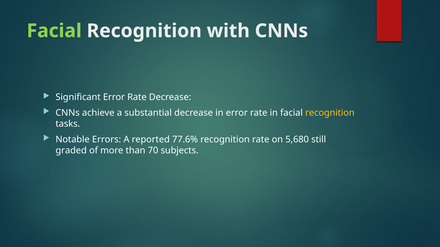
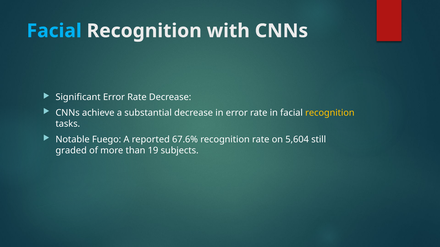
Facial at (54, 31) colour: light green -> light blue
Errors: Errors -> Fuego
77.6%: 77.6% -> 67.6%
5,680: 5,680 -> 5,604
70: 70 -> 19
